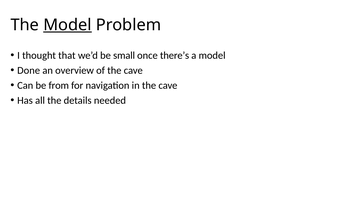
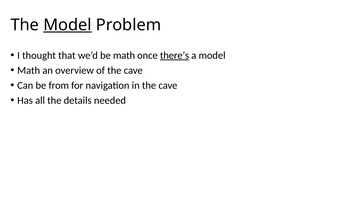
be small: small -> math
there’s underline: none -> present
Done at (29, 71): Done -> Math
